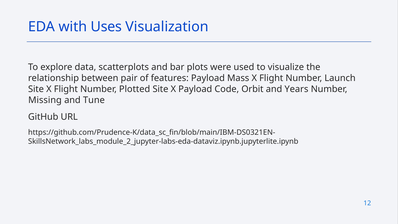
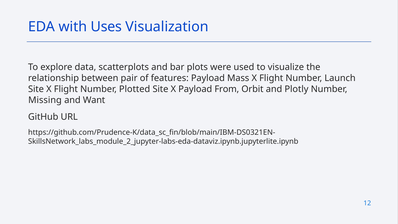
Code: Code -> From
Years: Years -> Plotly
Tune: Tune -> Want
